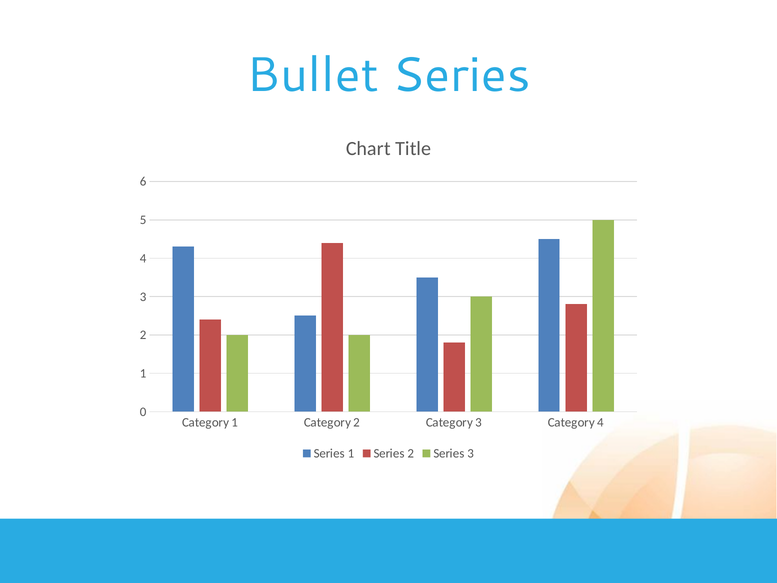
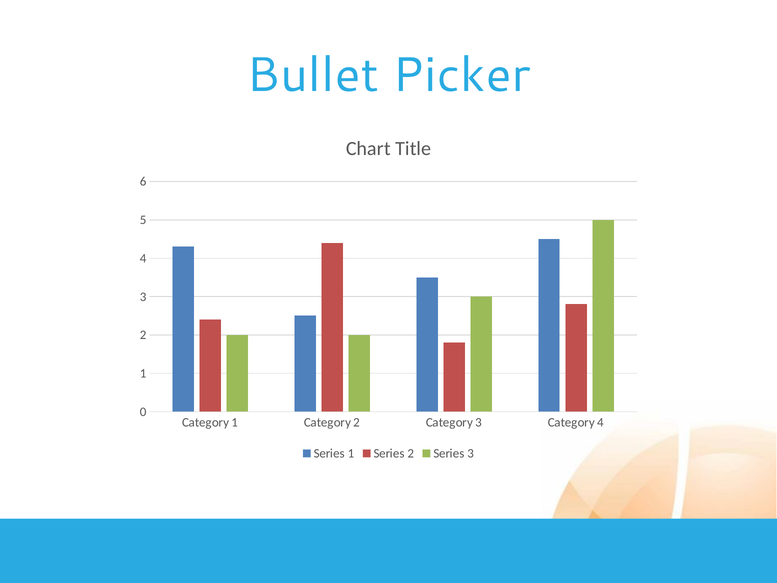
Bullet Series: Series -> Picker
